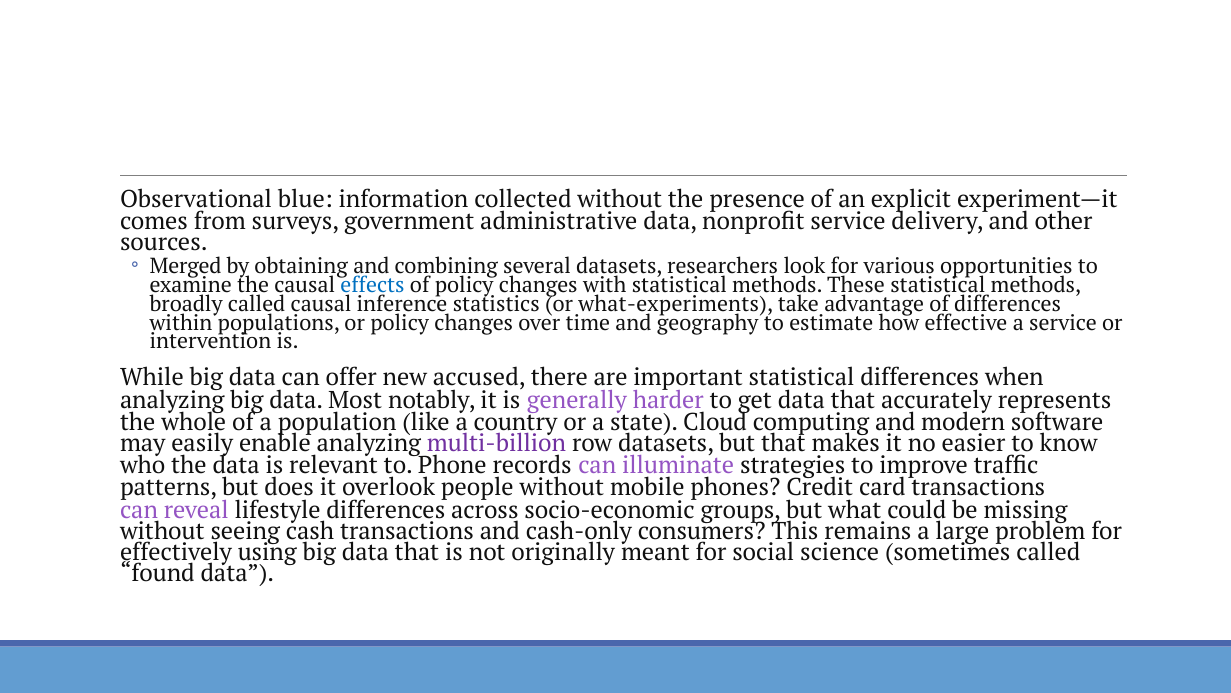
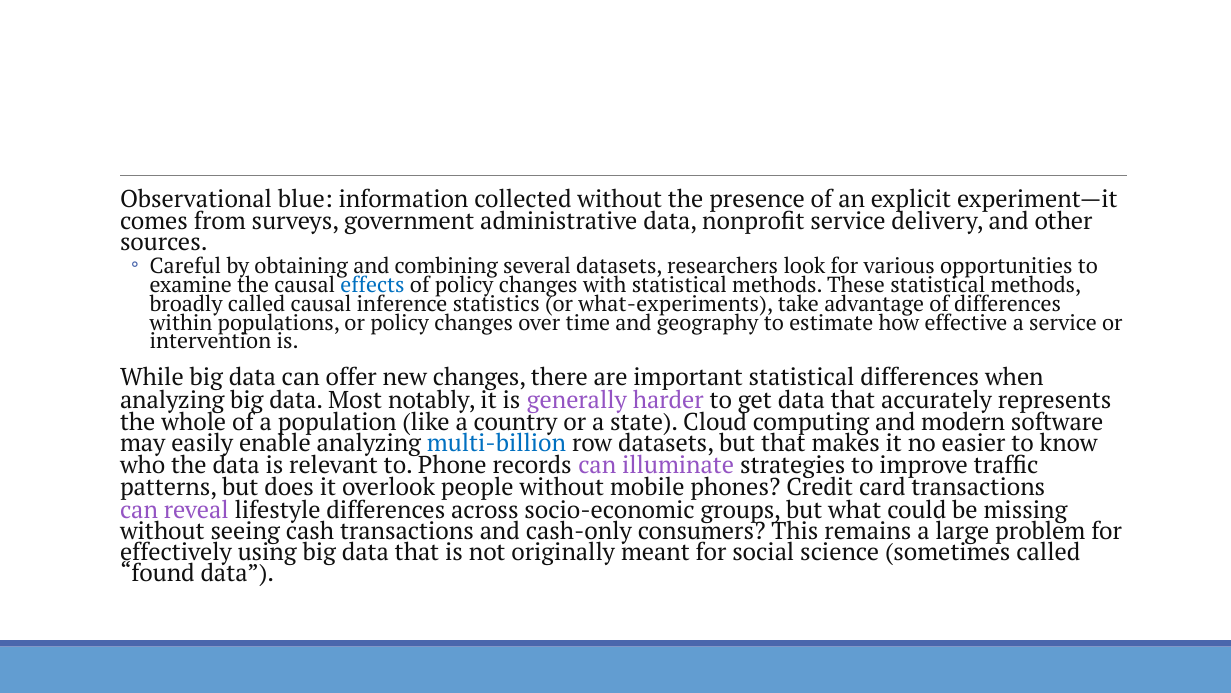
Merged: Merged -> Careful
new accused: accused -> changes
multi-billion colour: purple -> blue
